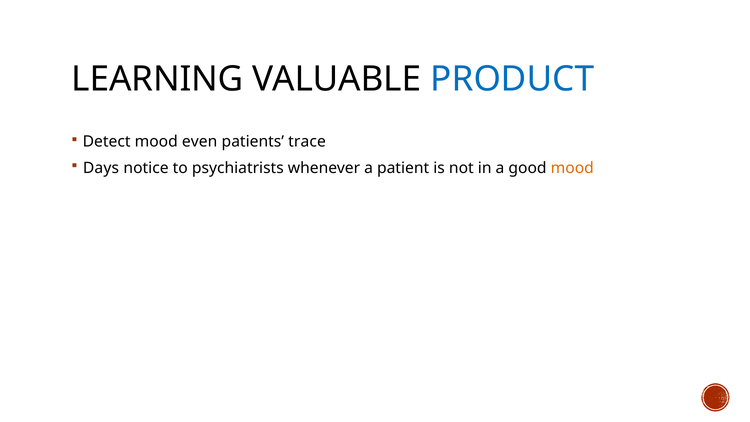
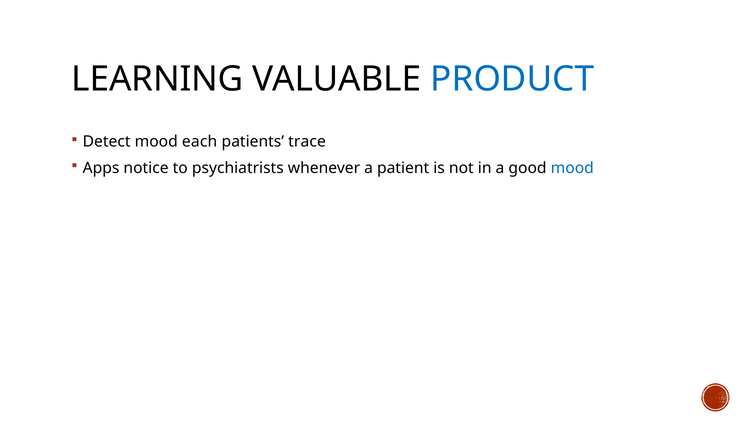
even: even -> each
Days: Days -> Apps
mood at (572, 168) colour: orange -> blue
